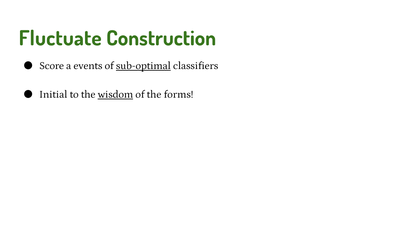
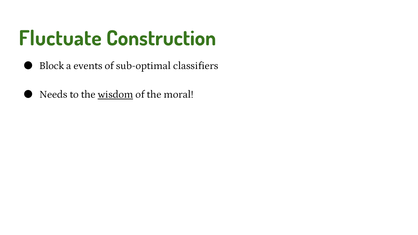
Score: Score -> Block
sub-optimal underline: present -> none
Initial: Initial -> Needs
forms: forms -> moral
